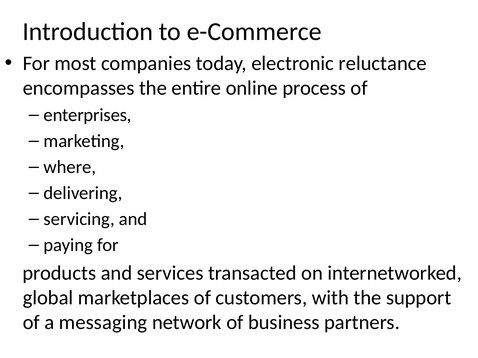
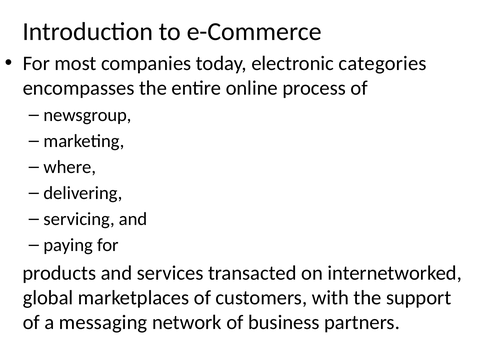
reluctance: reluctance -> categories
enterprises: enterprises -> newsgroup
